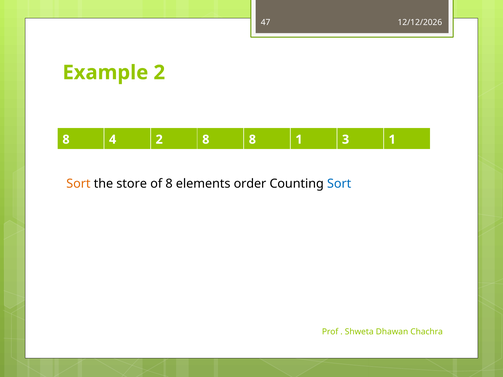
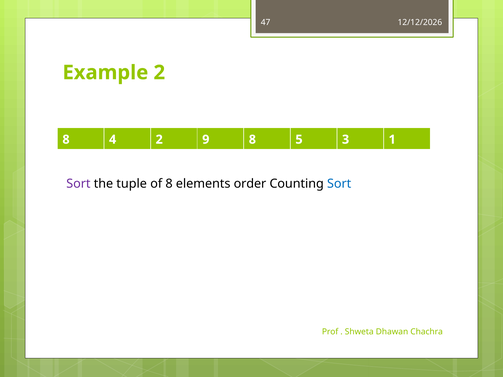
4 2 8: 8 -> 9
8 1: 1 -> 5
Sort at (78, 184) colour: orange -> purple
store: store -> tuple
